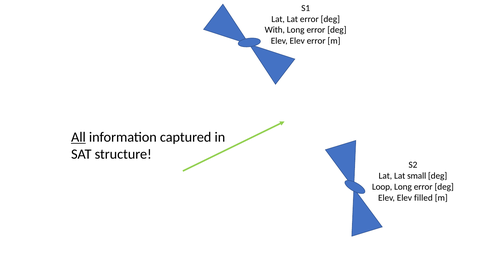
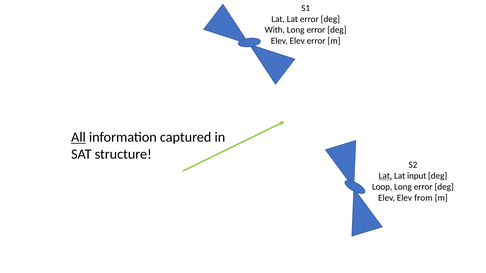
Lat at (385, 176) underline: none -> present
small: small -> input
filled: filled -> from
